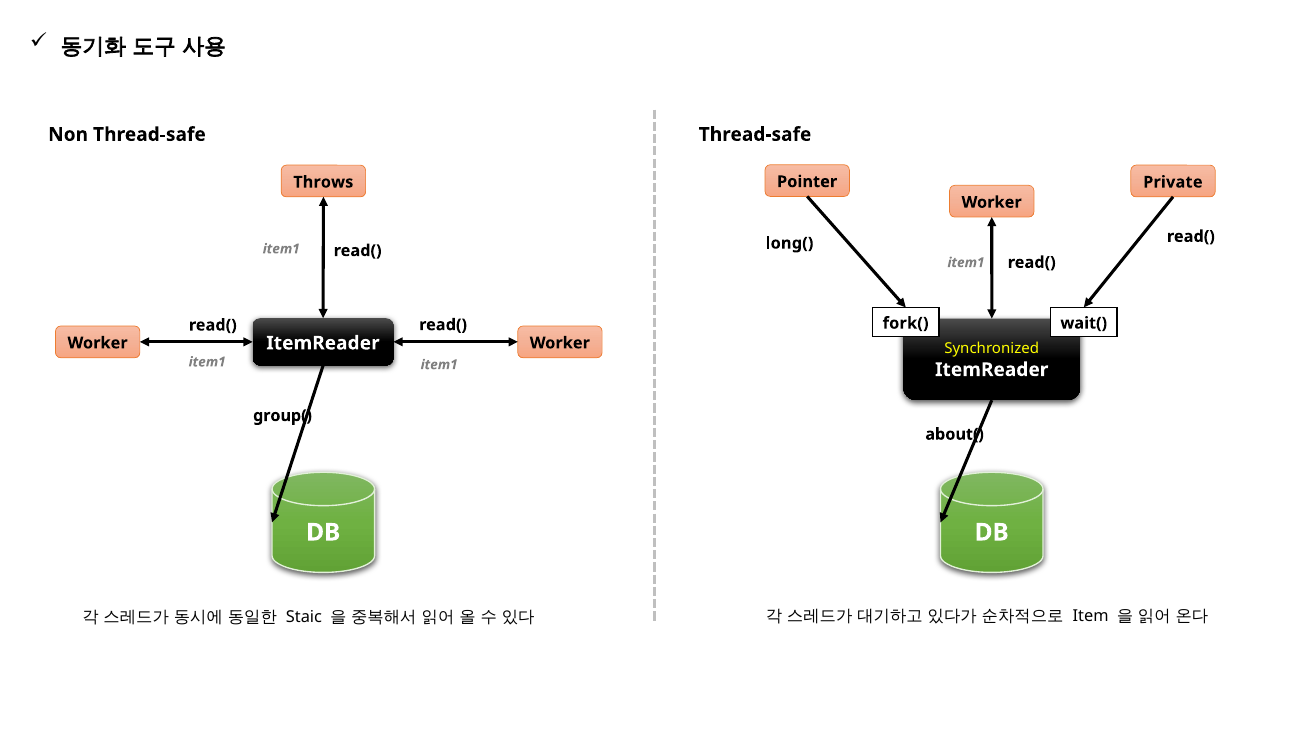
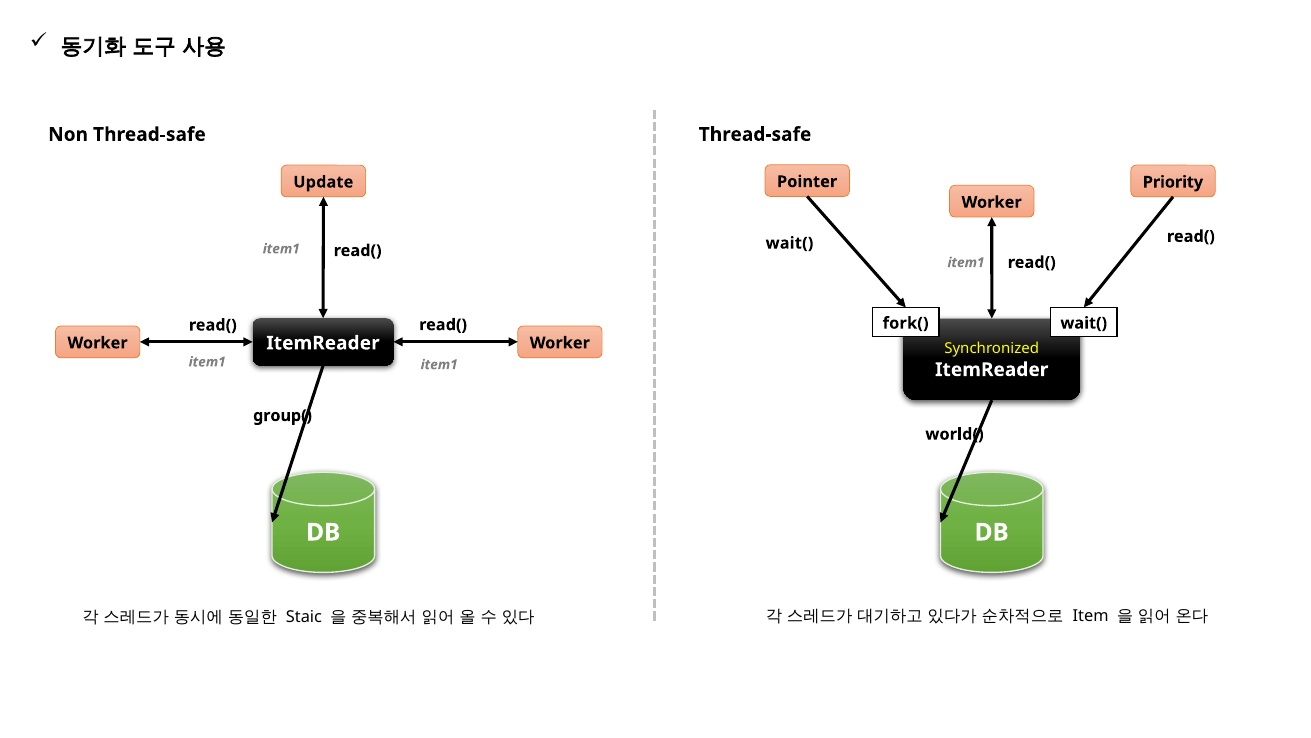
Throws: Throws -> Update
Private: Private -> Priority
long( at (790, 243): long( -> wait(
about(: about( -> world(
